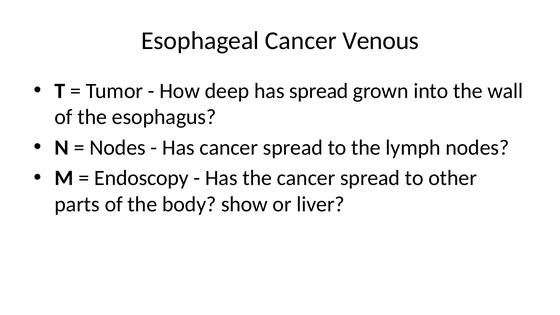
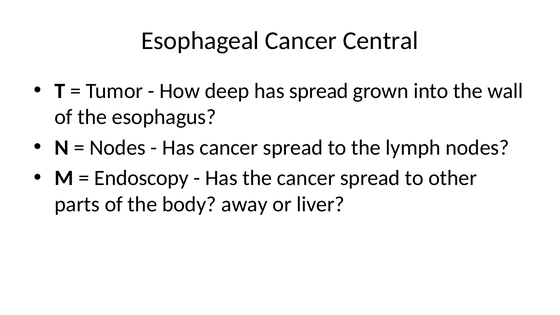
Venous: Venous -> Central
show: show -> away
